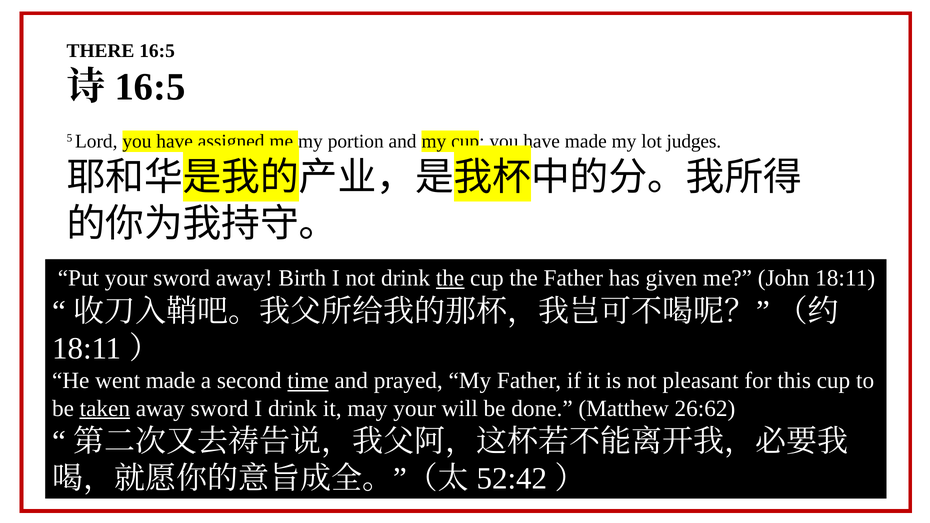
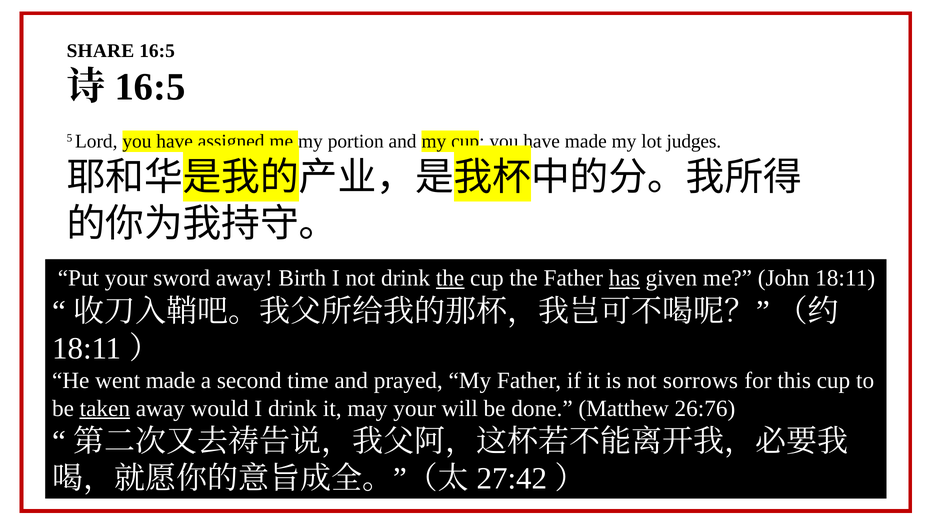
THERE: THERE -> SHARE
has underline: none -> present
time underline: present -> none
pleasant: pleasant -> sorrows
away sword: sword -> would
26:62: 26:62 -> 26:76
52:42: 52:42 -> 27:42
